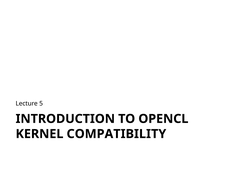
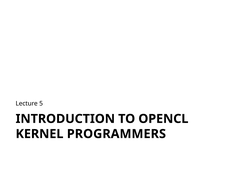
COMPATIBILITY: COMPATIBILITY -> PROGRAMMERS
